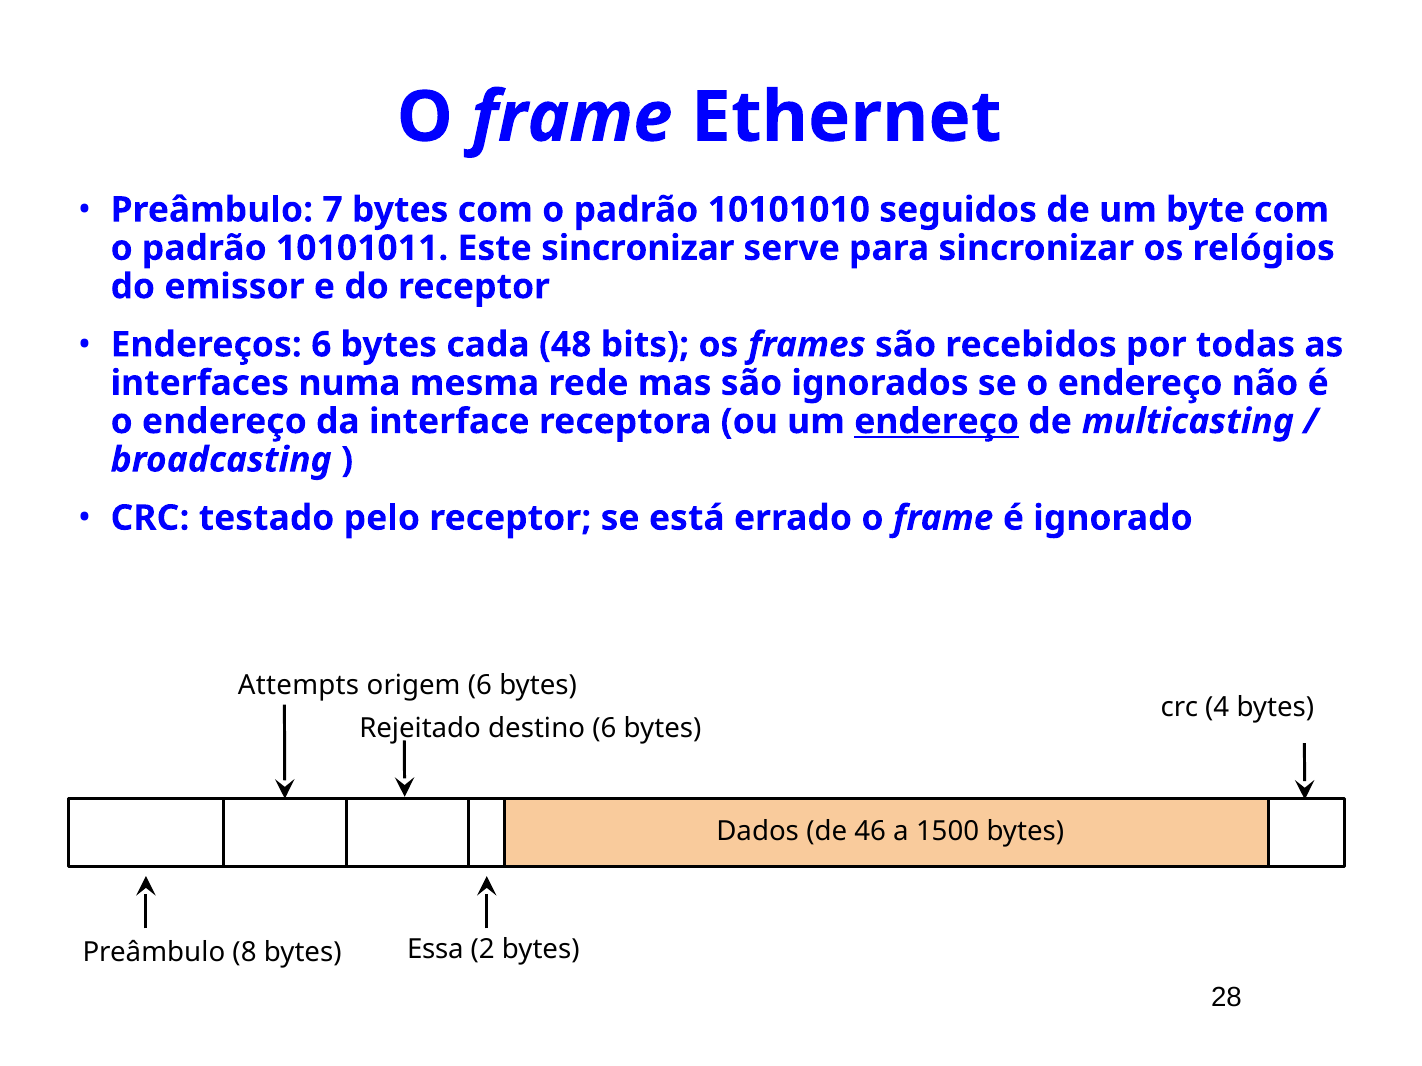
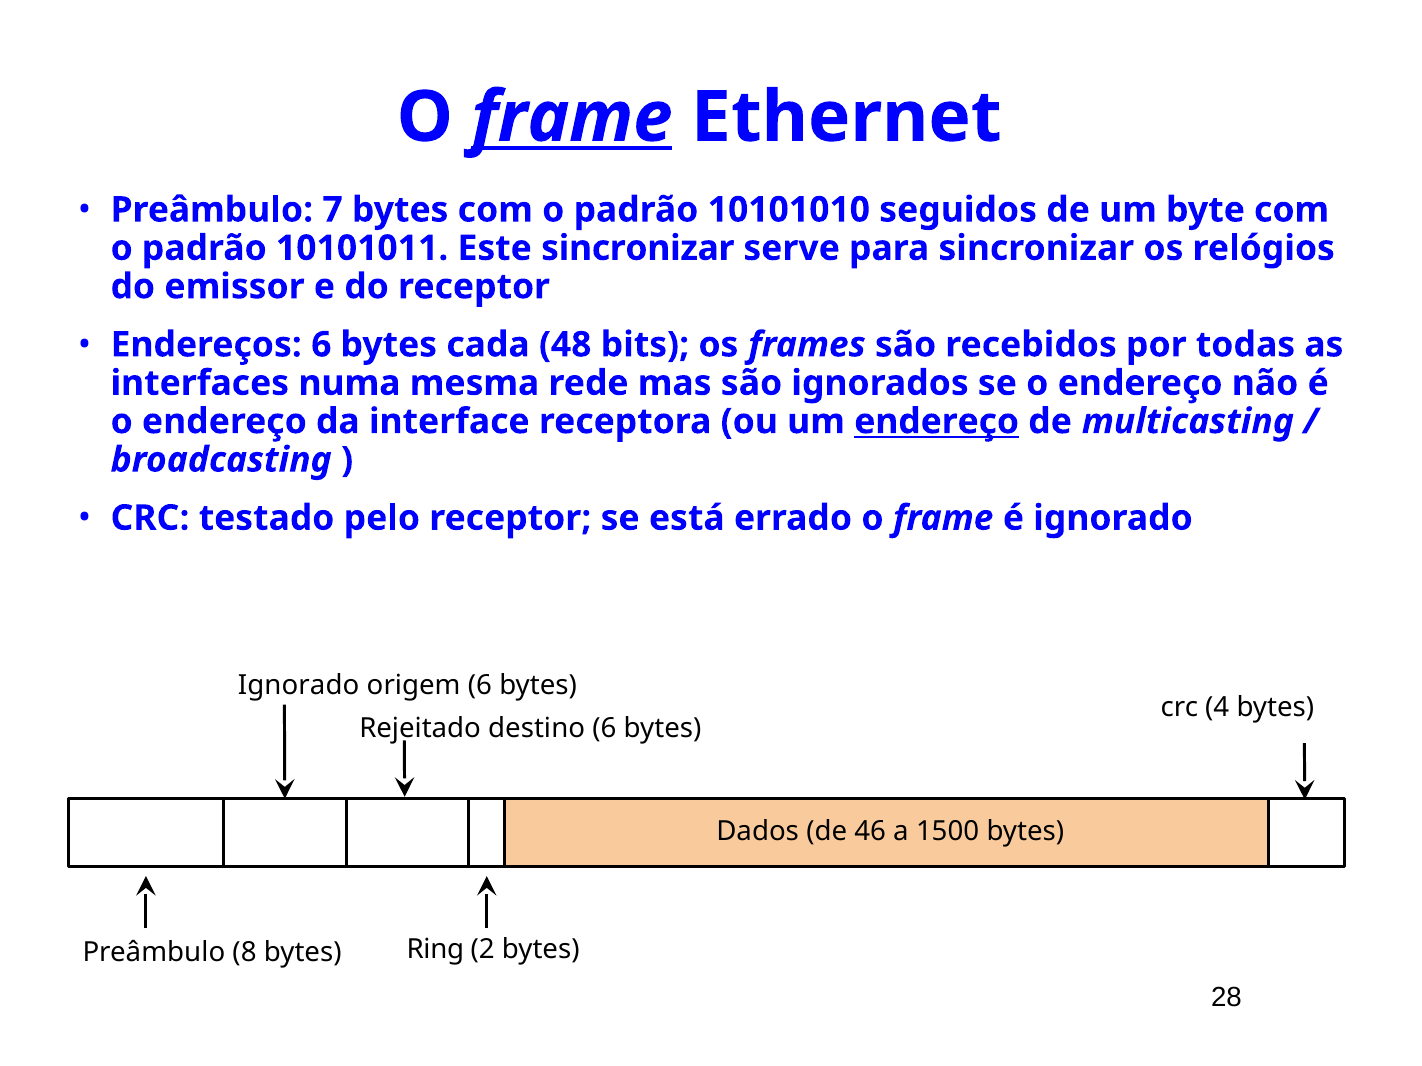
frame at (572, 118) underline: none -> present
Attempts at (299, 686): Attempts -> Ignorado
Essa: Essa -> Ring
